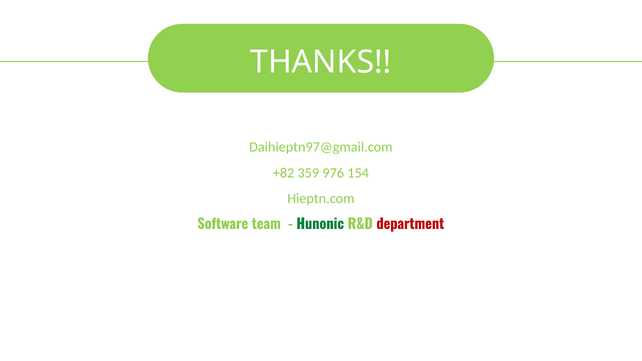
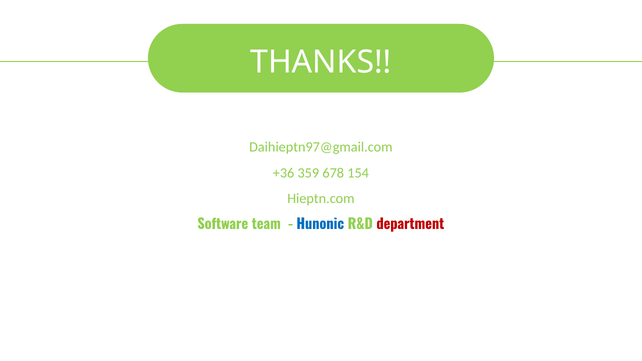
+82: +82 -> +36
976: 976 -> 678
Hunonic colour: green -> blue
